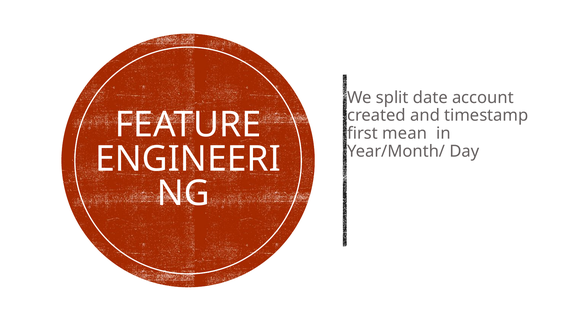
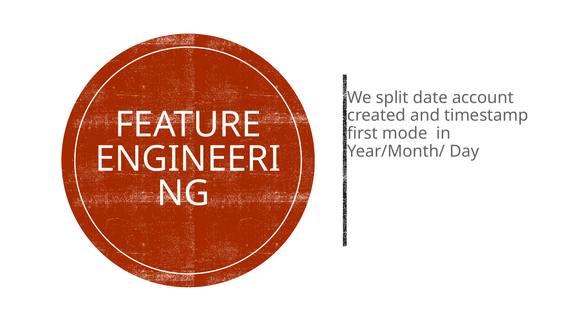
mean: mean -> mode
